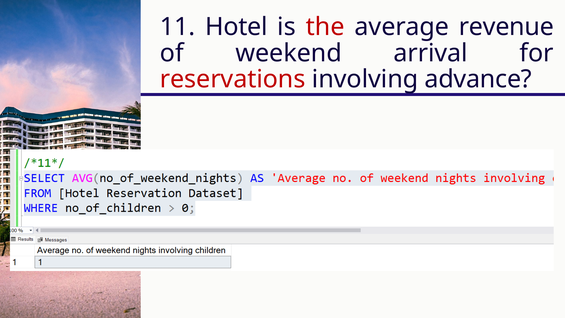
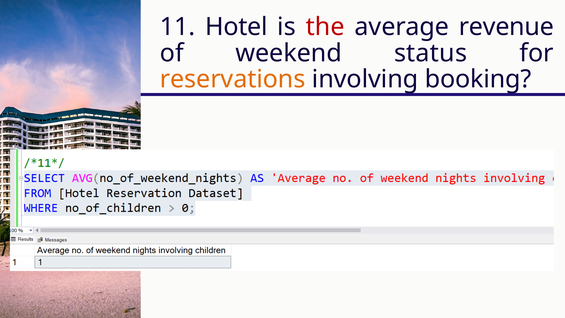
arrival: arrival -> status
reservations colour: red -> orange
advance: advance -> booking
